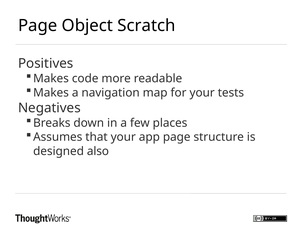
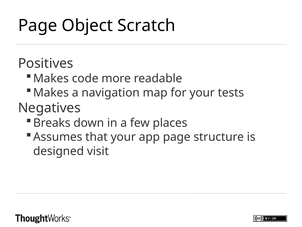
also: also -> visit
